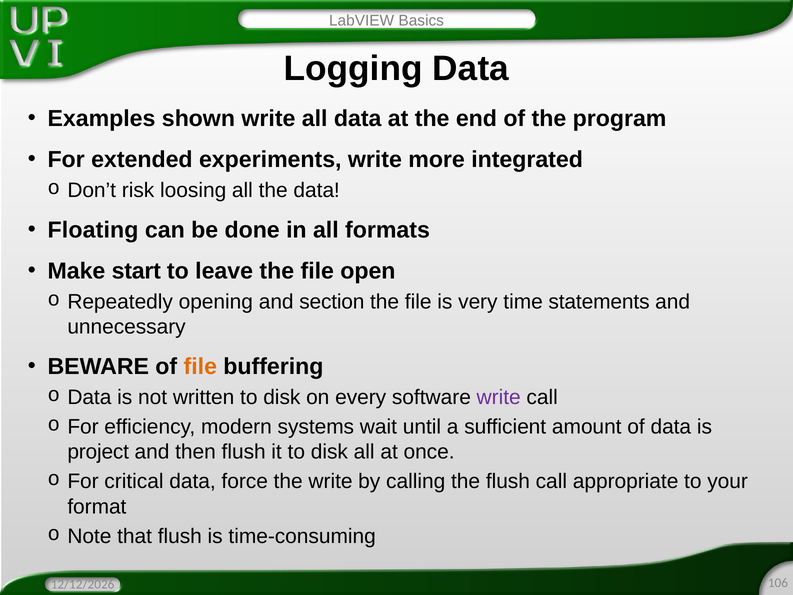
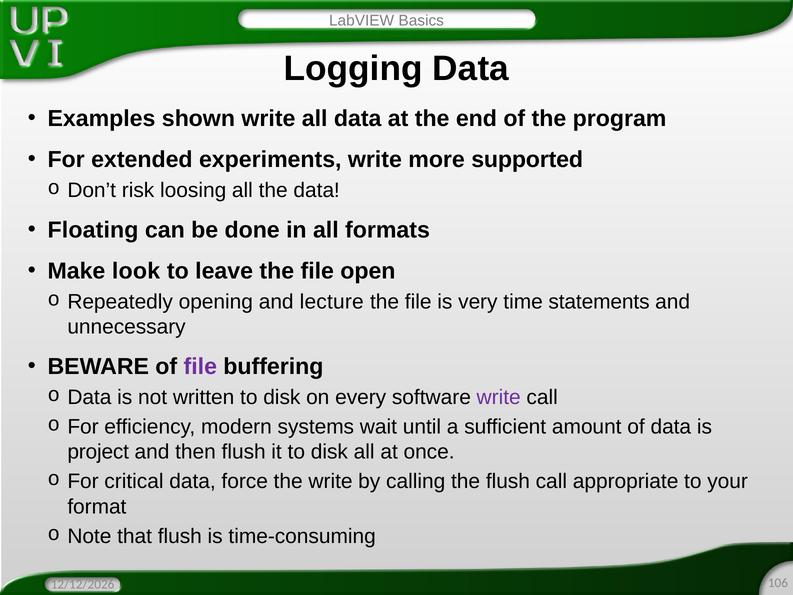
integrated: integrated -> supported
start: start -> look
section: section -> lecture
file at (200, 367) colour: orange -> purple
